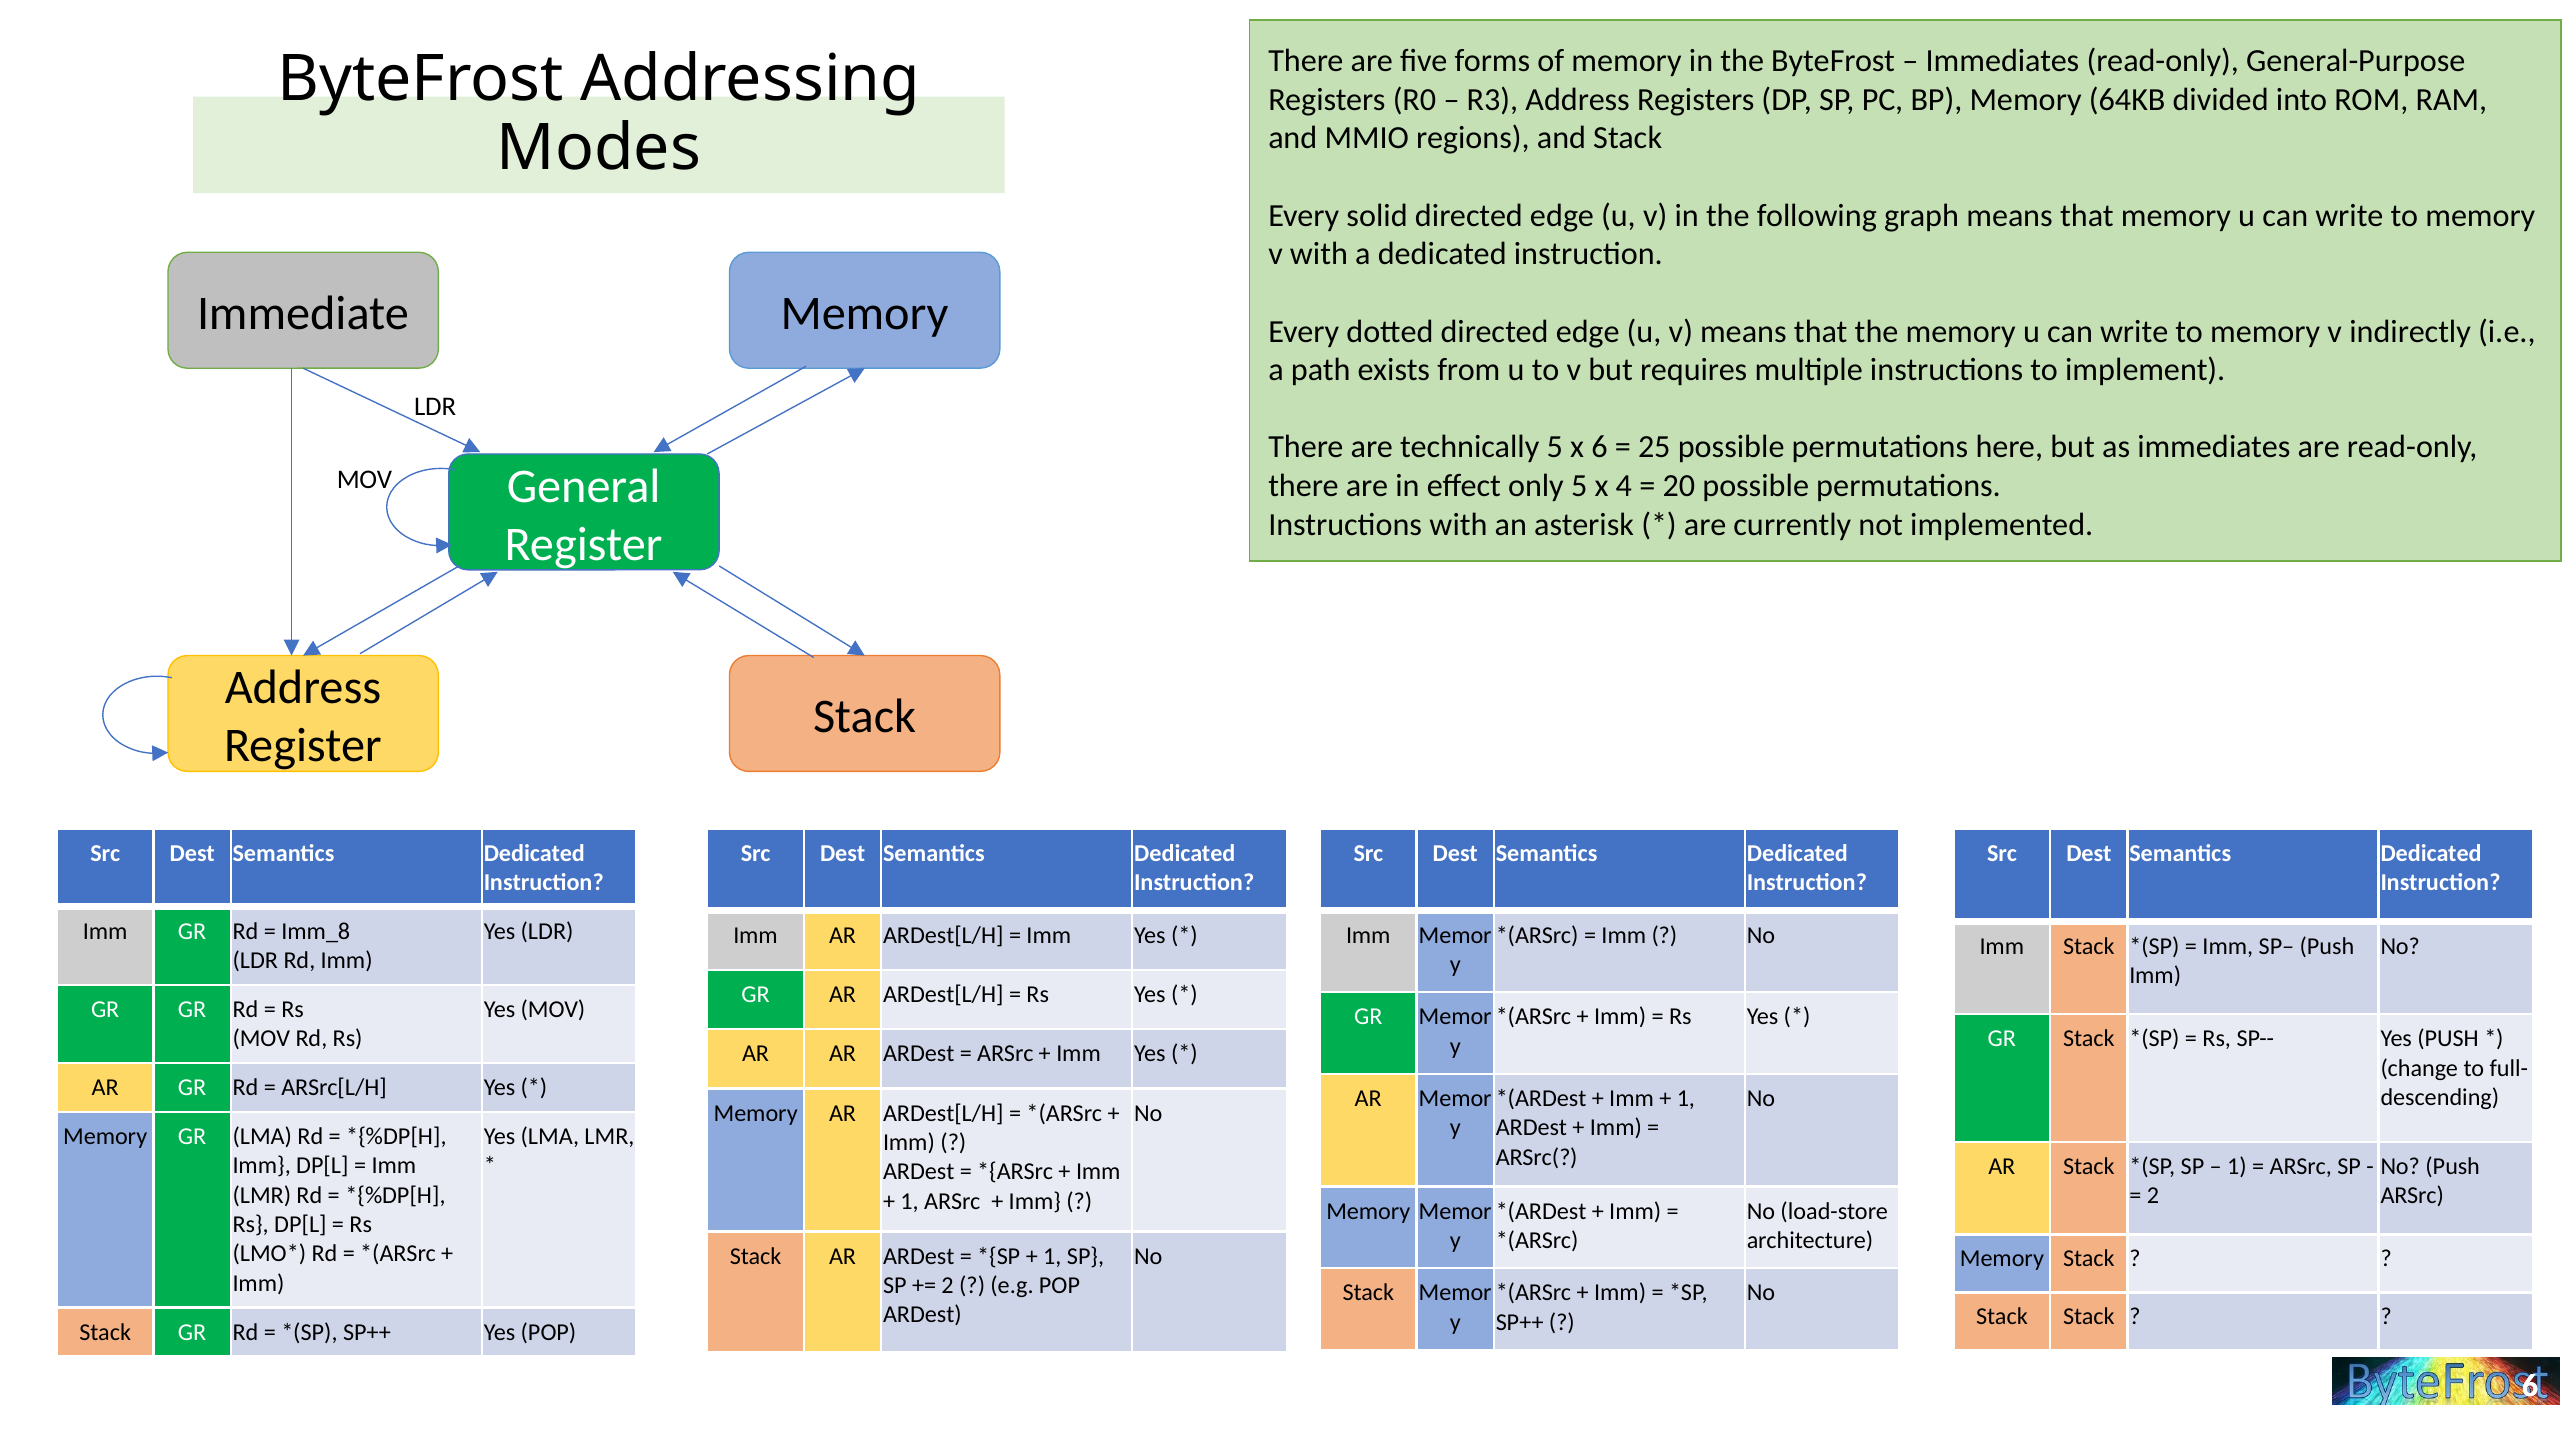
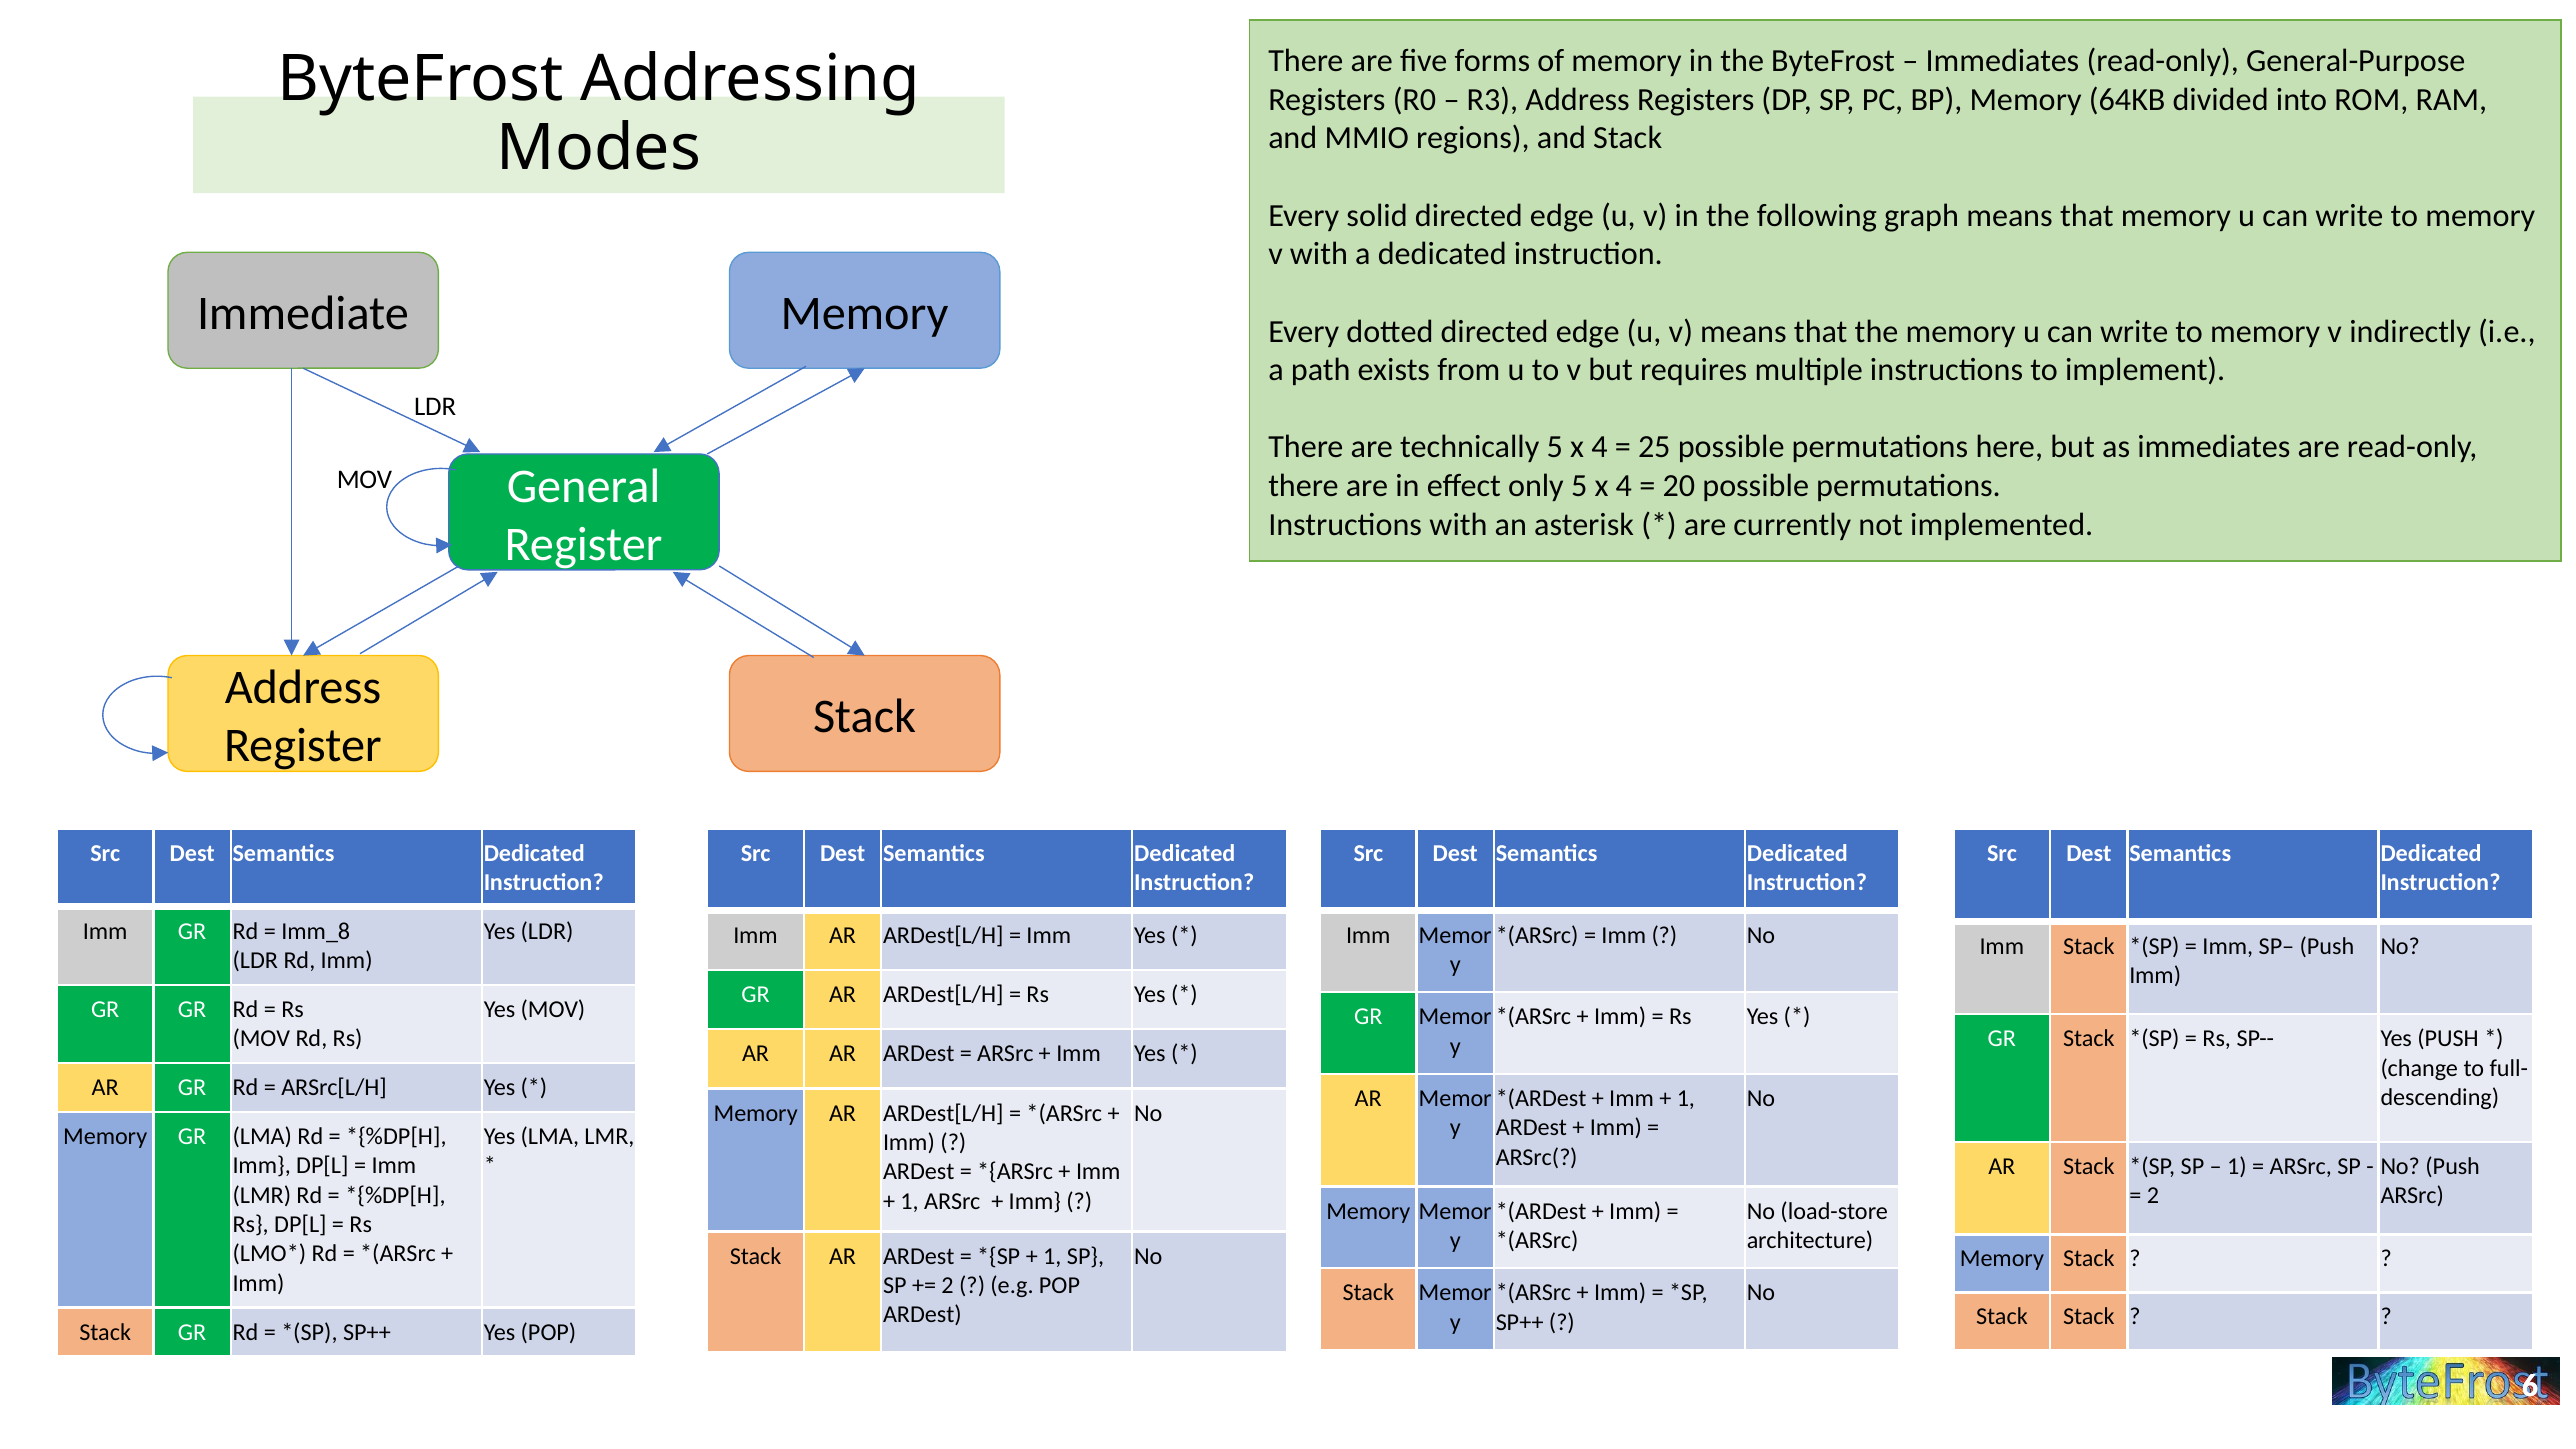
technically 5 x 6: 6 -> 4
